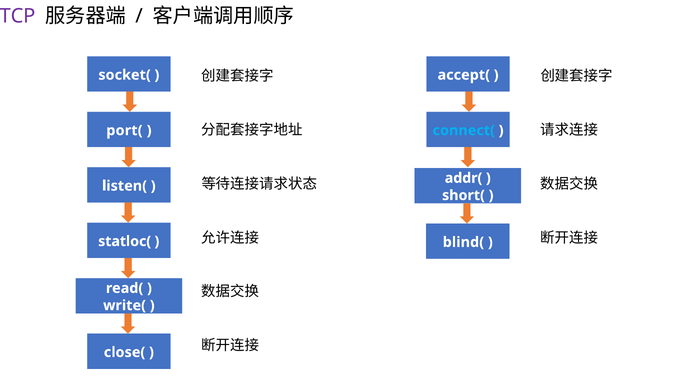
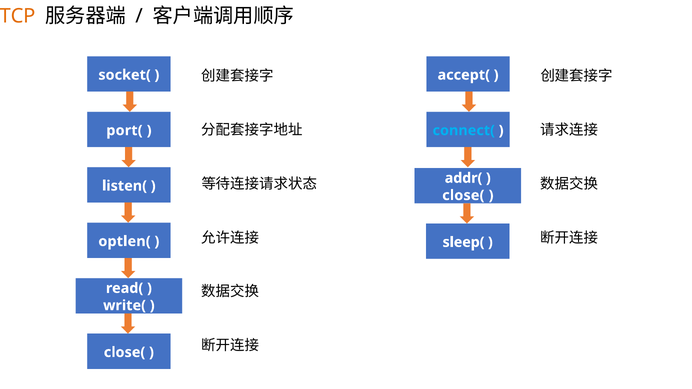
TCP colour: purple -> orange
short( at (463, 195): short( -> close(
statloc(: statloc( -> optlen(
blind(: blind( -> sleep(
